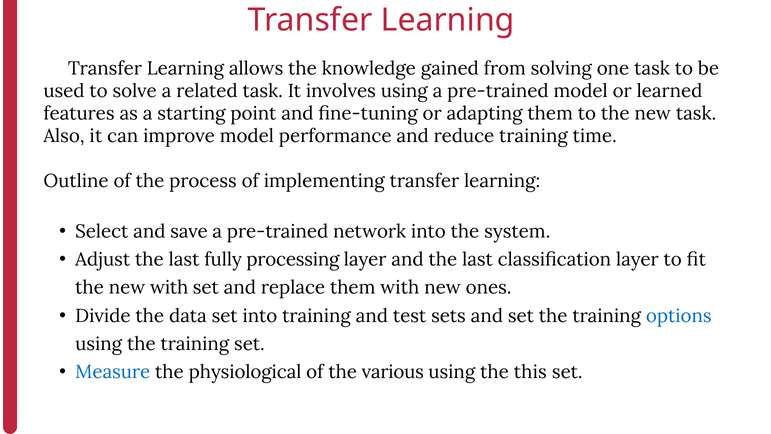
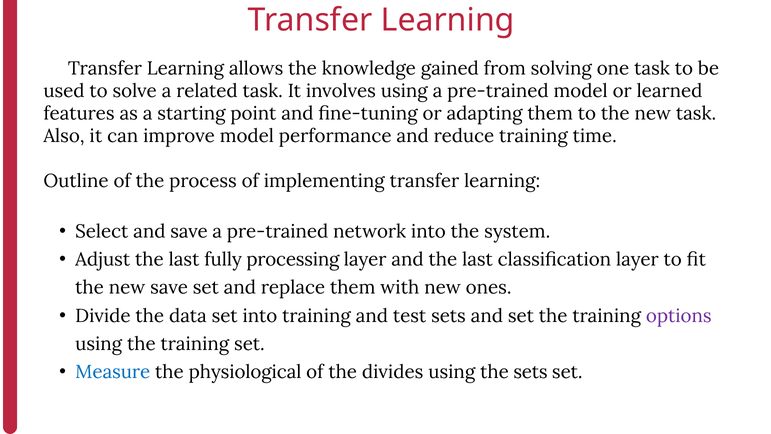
new with: with -> save
options colour: blue -> purple
various: various -> divides
the this: this -> sets
